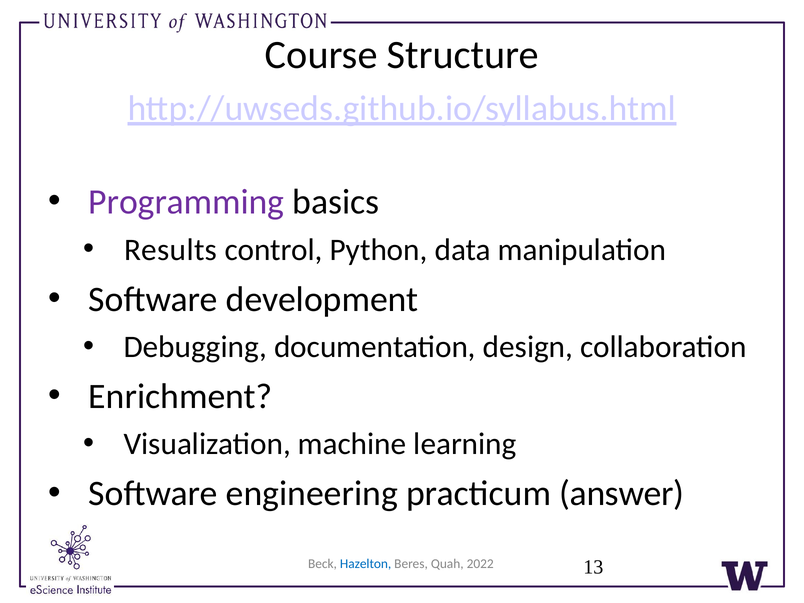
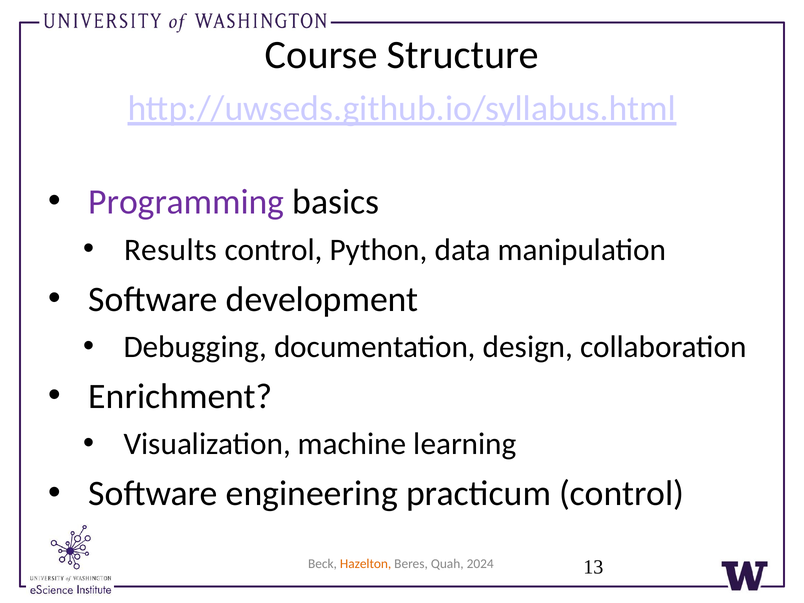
practicum answer: answer -> control
Hazelton colour: blue -> orange
2022: 2022 -> 2024
